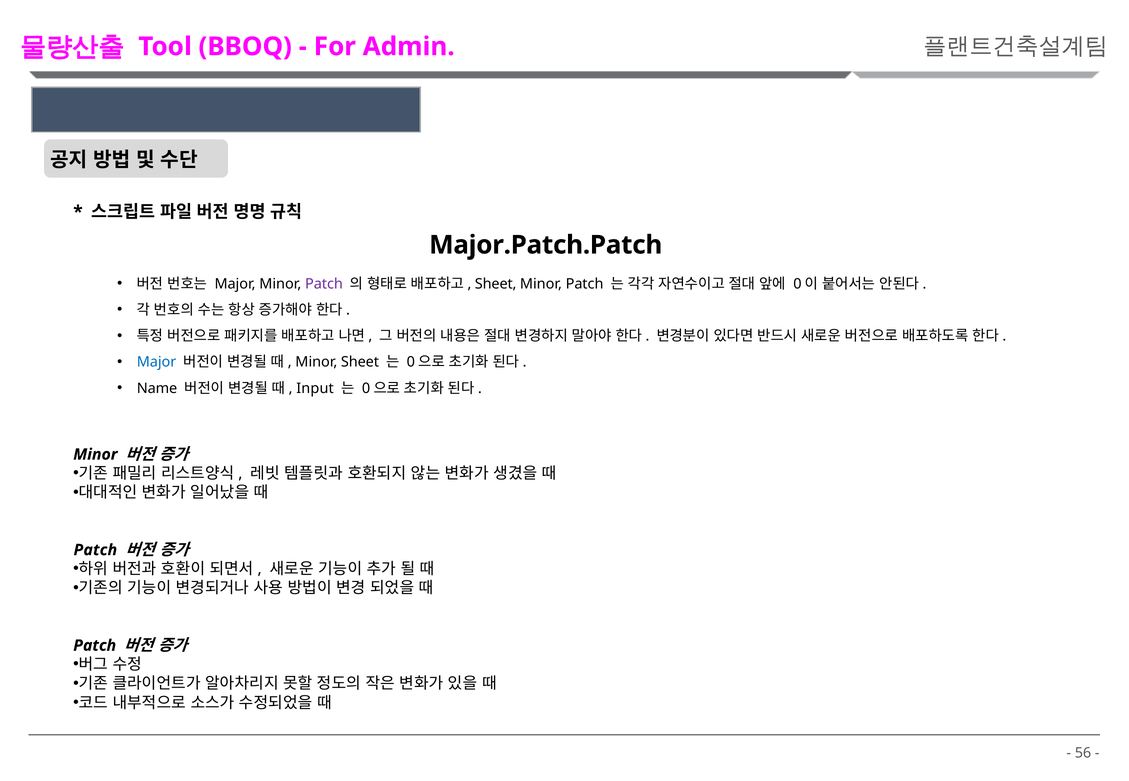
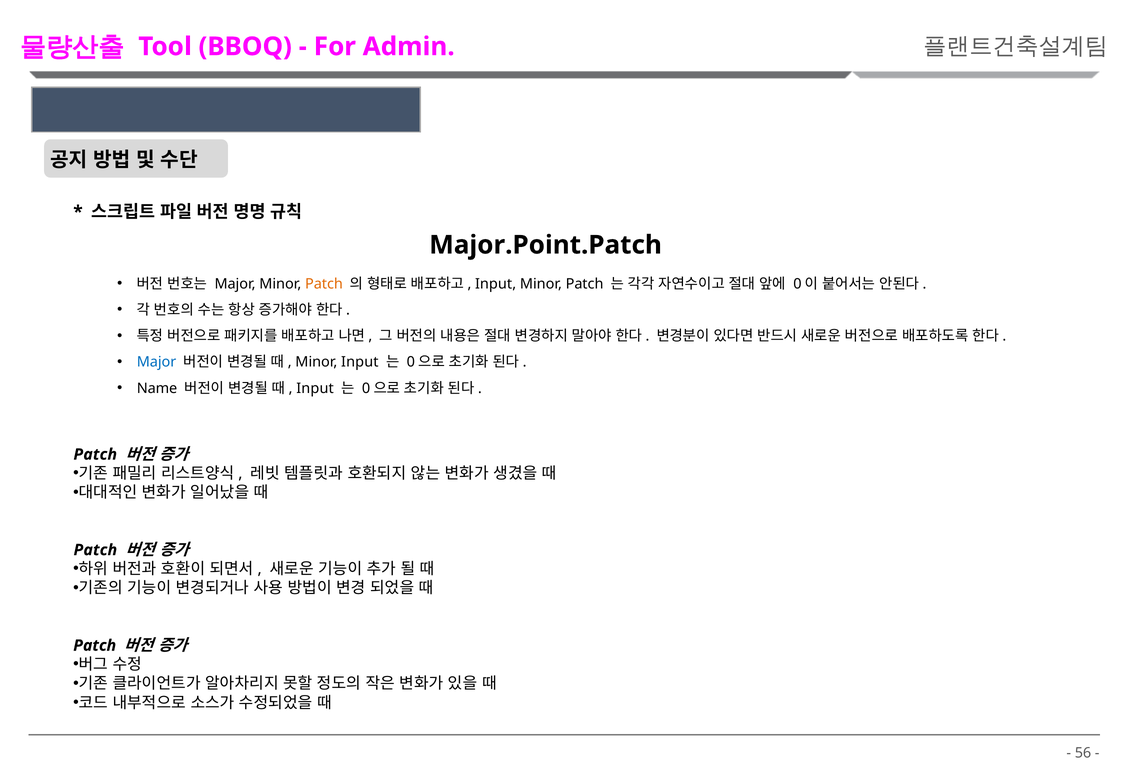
Major.Patch.Patch: Major.Patch.Patch -> Major.Point.Patch
Patch at (324, 284) colour: purple -> orange
Sheet at (496, 284): Sheet -> Input
Minor Sheet: Sheet -> Input
Minor at (95, 455): Minor -> Patch
